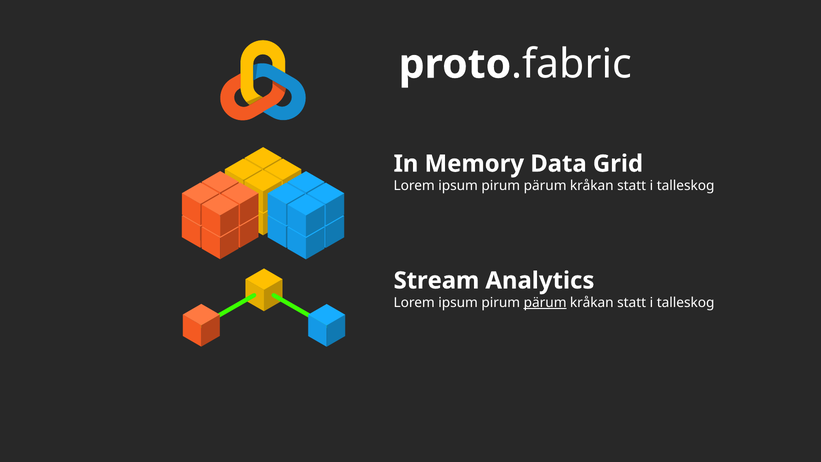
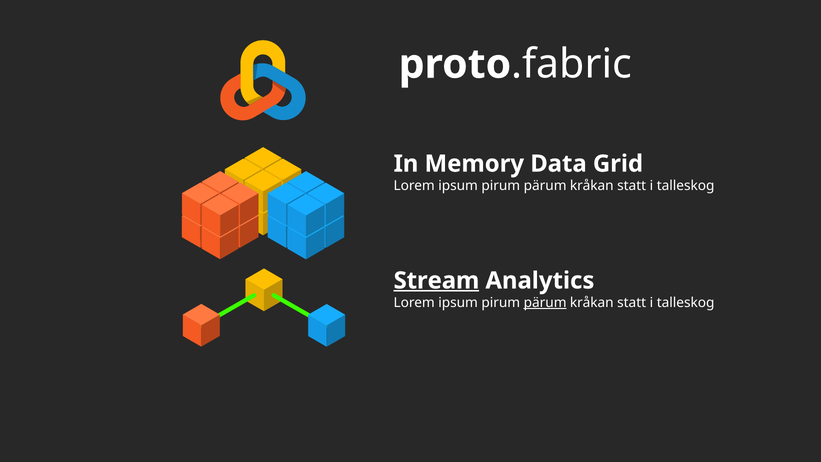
Stream underline: none -> present
